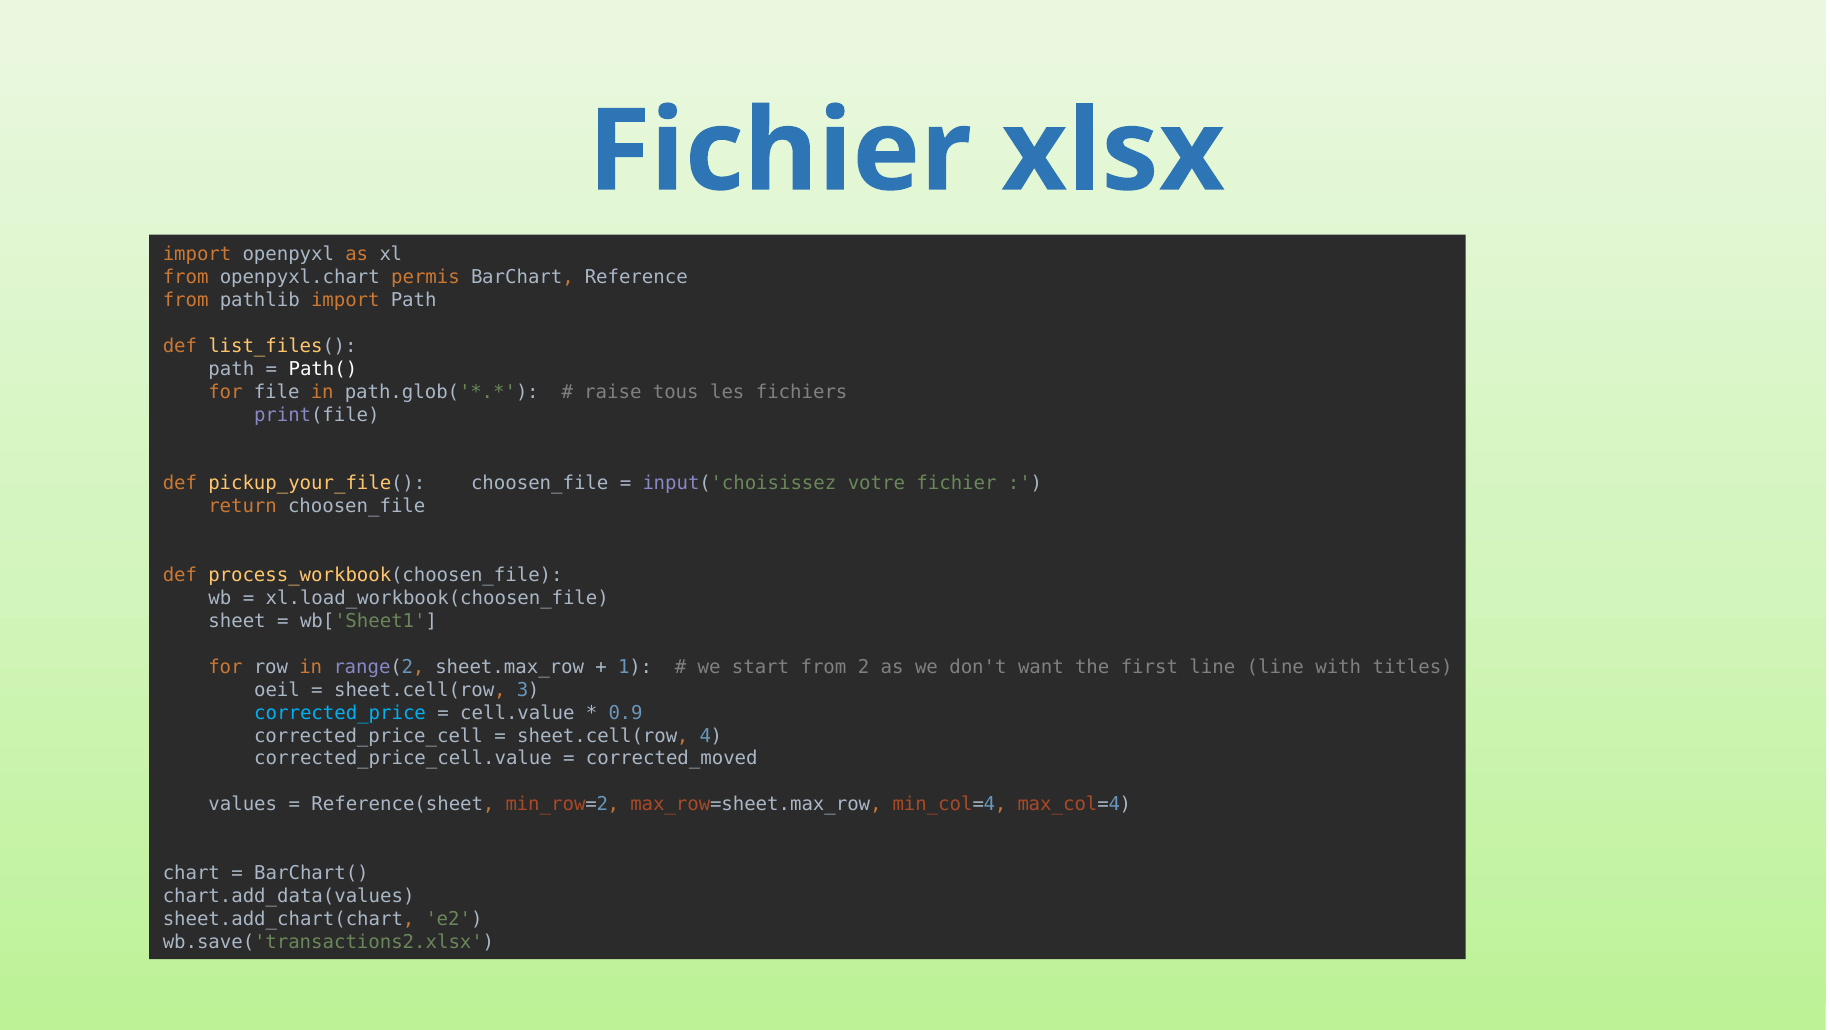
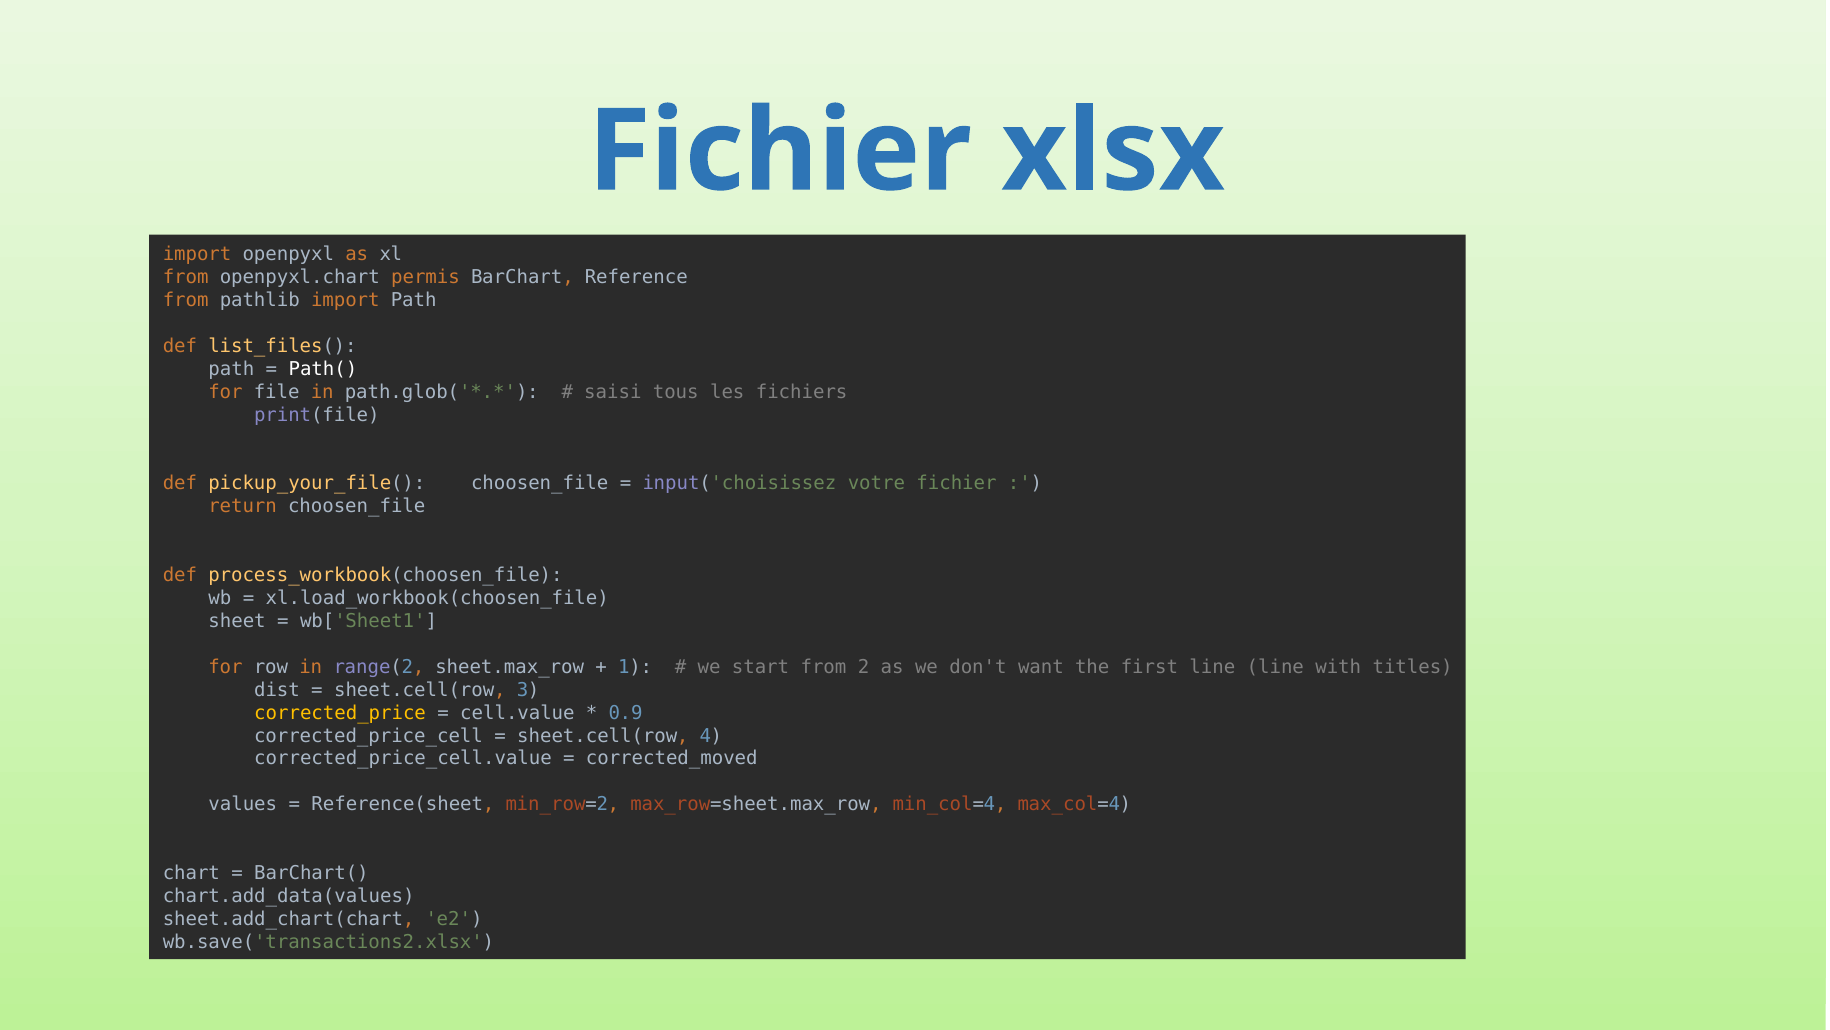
raise: raise -> saisi
oeil: oeil -> dist
corrected_price colour: light blue -> yellow
